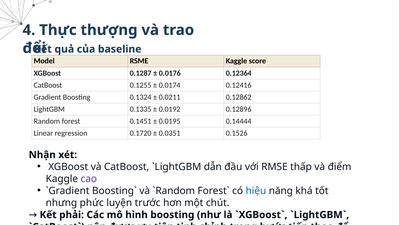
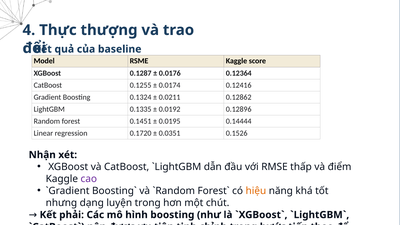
hiệu colour: blue -> orange
phức: phức -> dạng
luyện trước: trước -> trong
